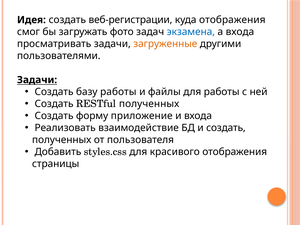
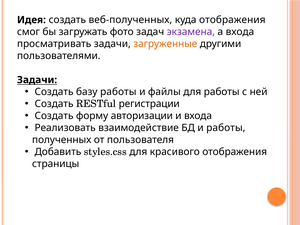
веб-регистрации: веб-регистрации -> веб-полученных
экзамена colour: blue -> purple
RESTful полученных: полученных -> регистрации
приложение: приложение -> авторизации
и создать: создать -> работы
